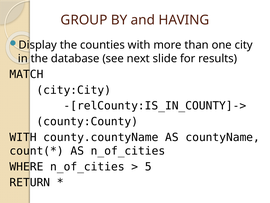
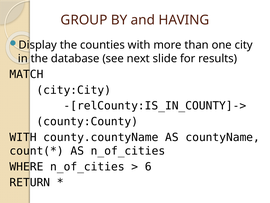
5: 5 -> 6
